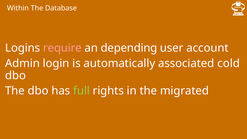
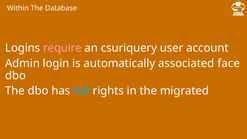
depending: depending -> csuriquery
cold: cold -> face
full colour: light green -> light blue
